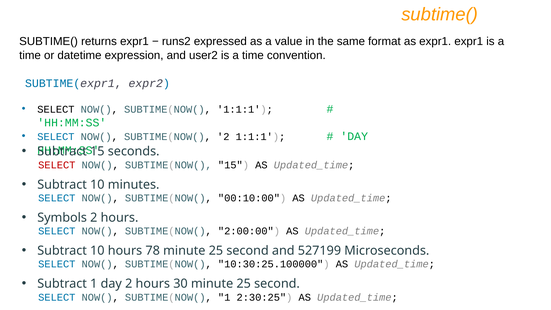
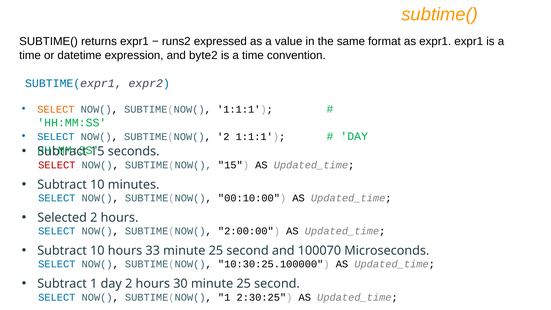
user2: user2 -> byte2
SELECT at (56, 109) colour: black -> orange
Symbols: Symbols -> Selected
78: 78 -> 33
527199: 527199 -> 100070
